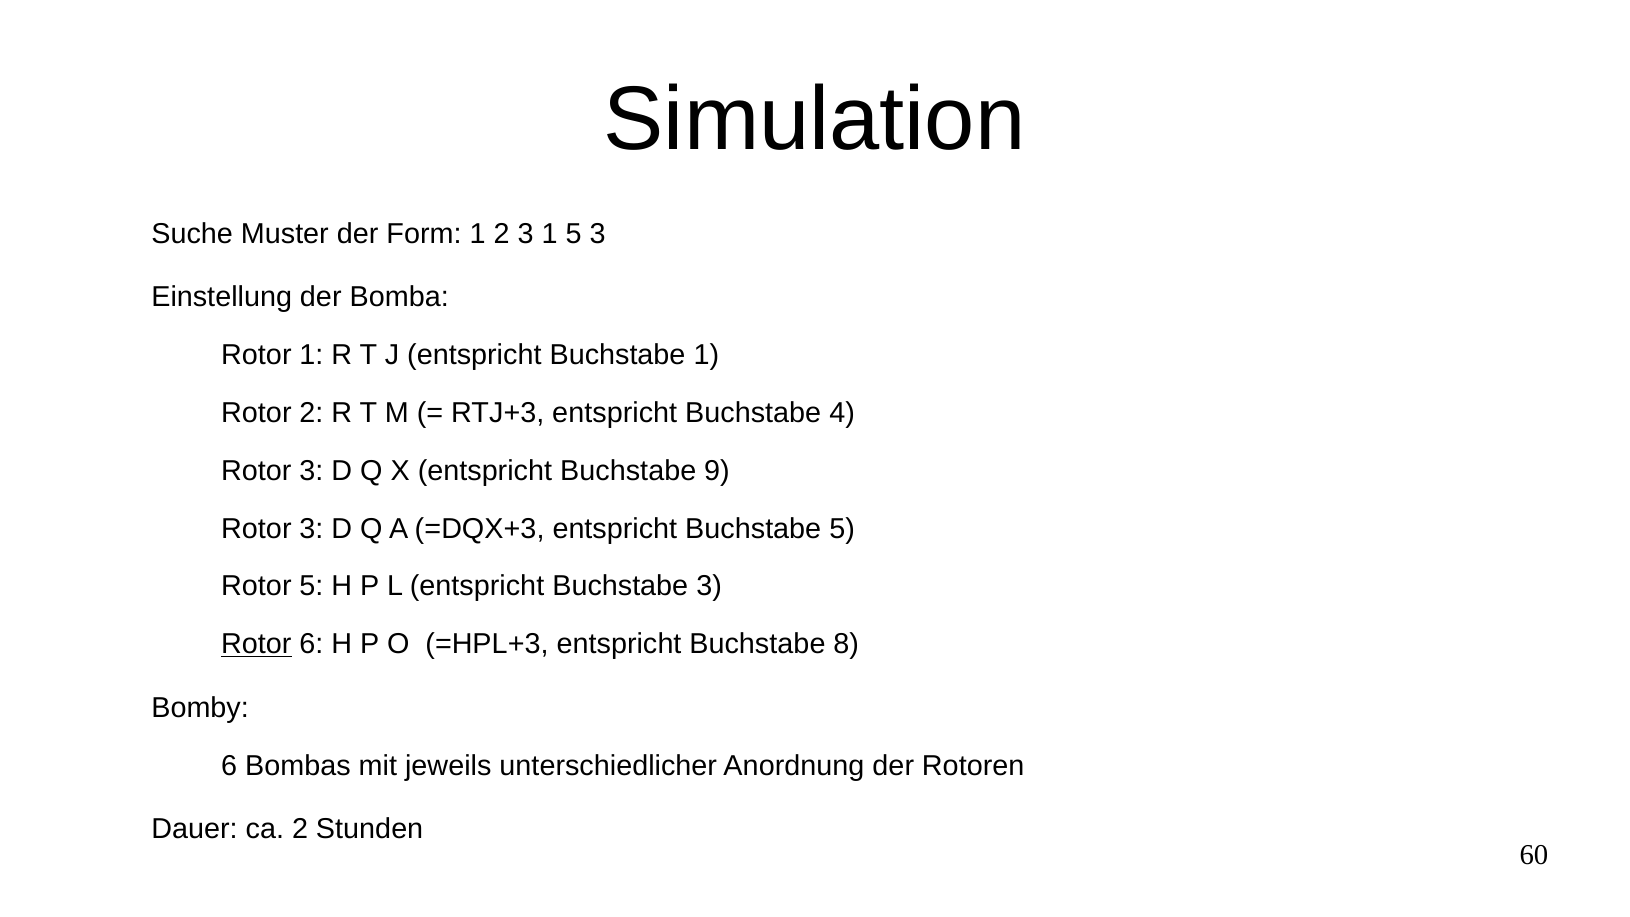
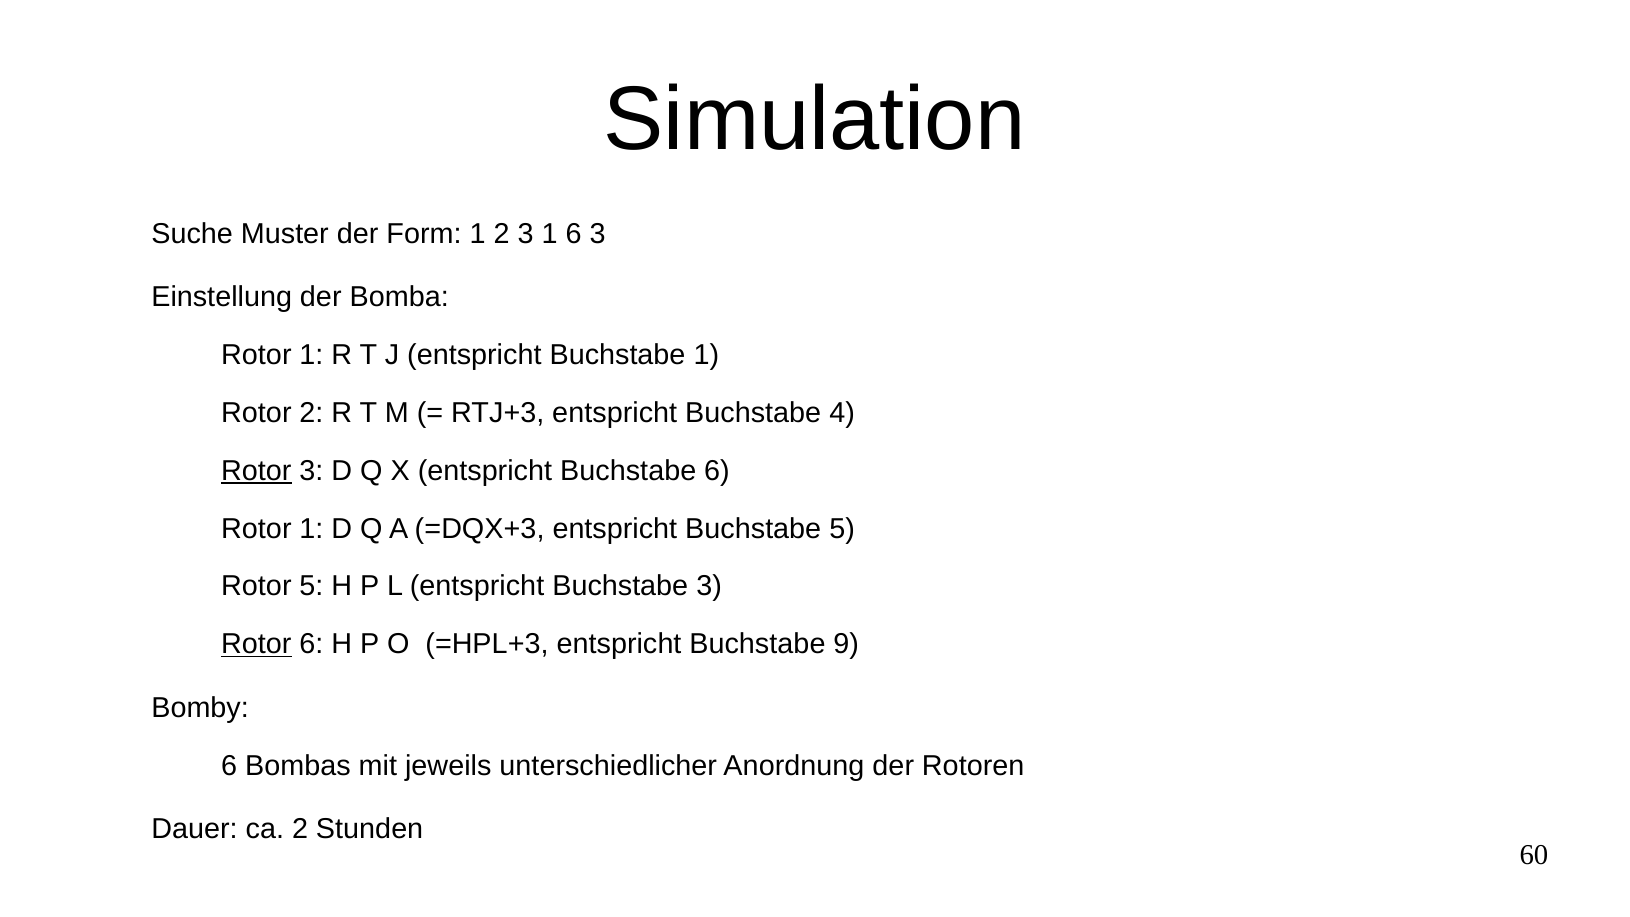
1 5: 5 -> 6
Rotor at (256, 471) underline: none -> present
Buchstabe 9: 9 -> 6
3 at (311, 529): 3 -> 1
8: 8 -> 9
